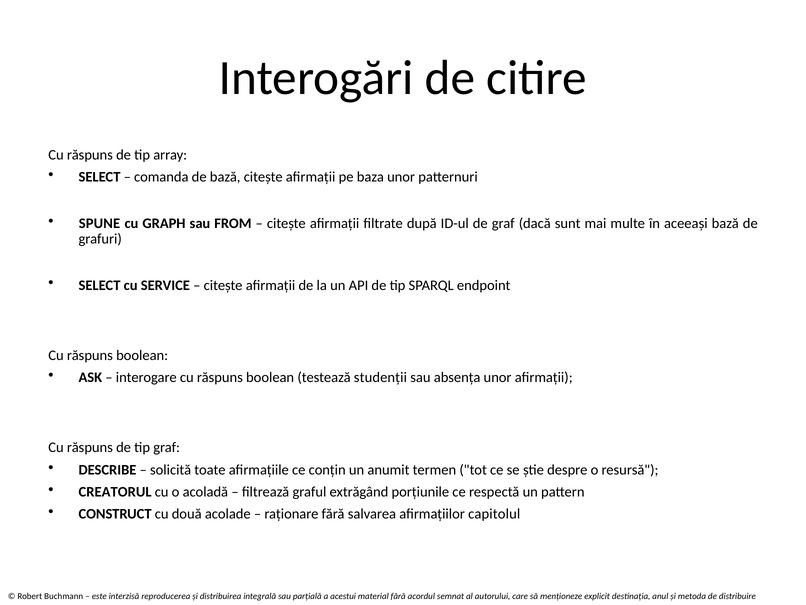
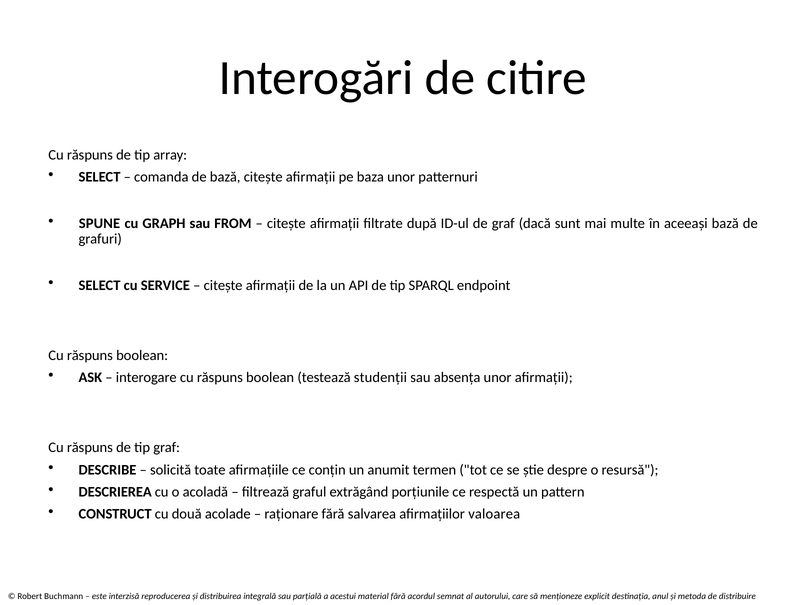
CREATORUL: CREATORUL -> DESCRIEREA
capitolul: capitolul -> valoarea
